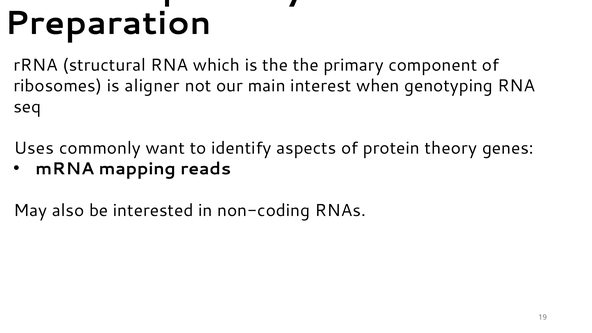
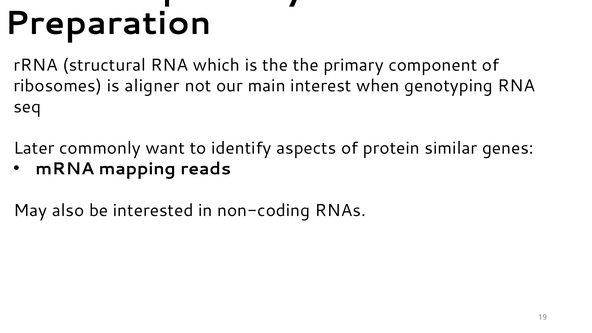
Uses: Uses -> Later
theory: theory -> similar
